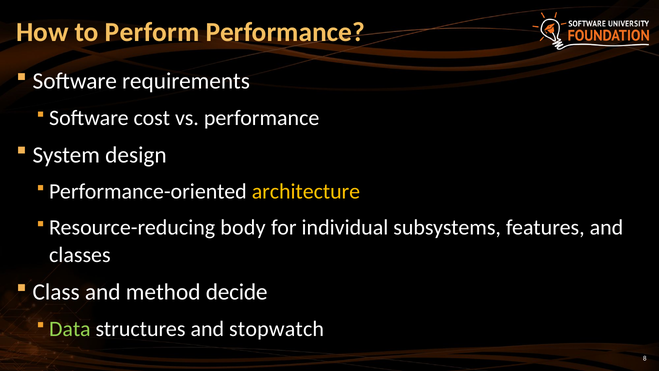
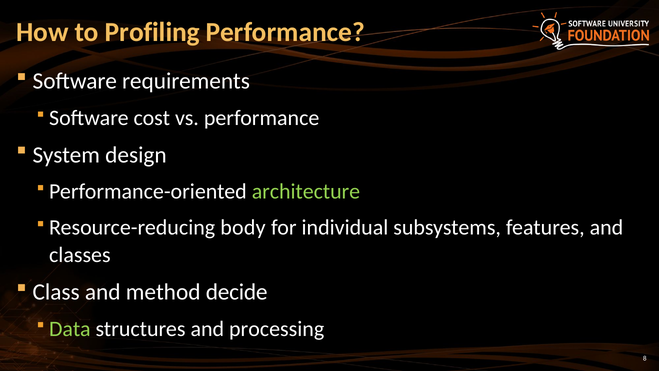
Perform: Perform -> Profiling
architecture colour: yellow -> light green
stopwatch: stopwatch -> processing
